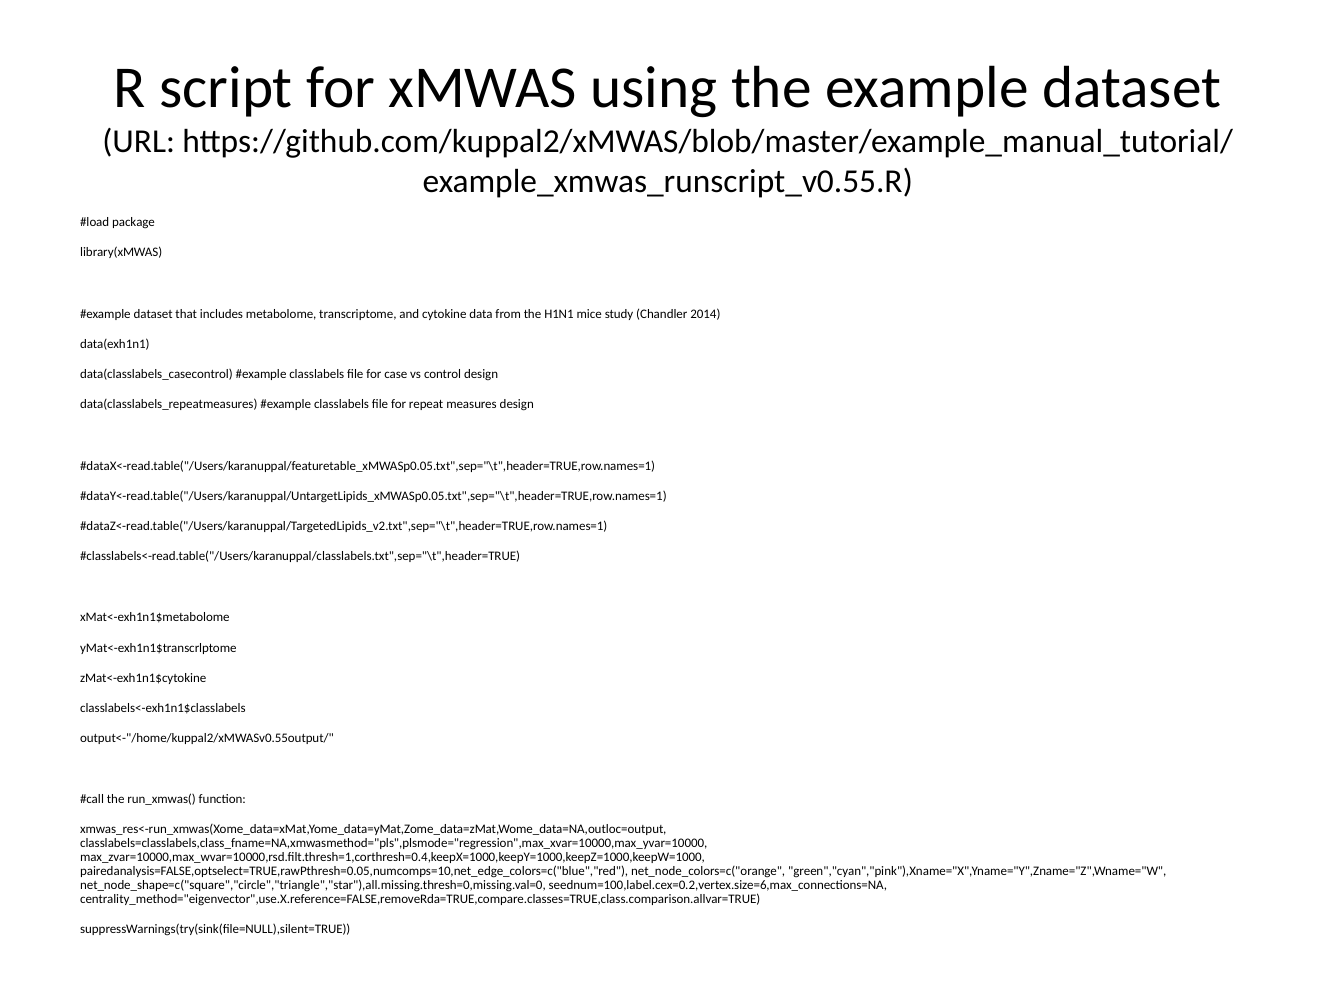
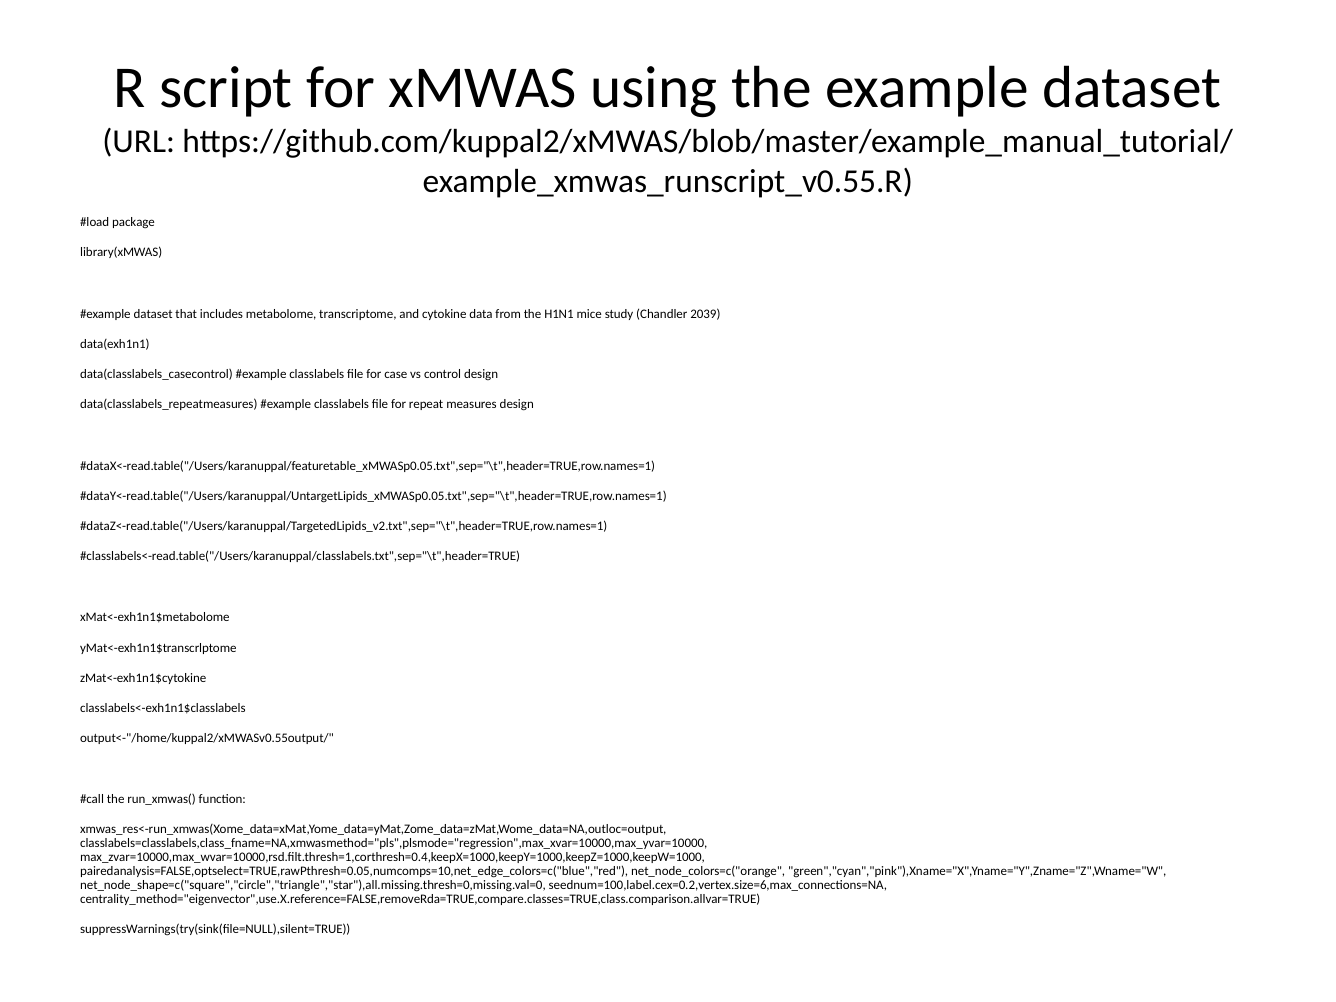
2014: 2014 -> 2039
